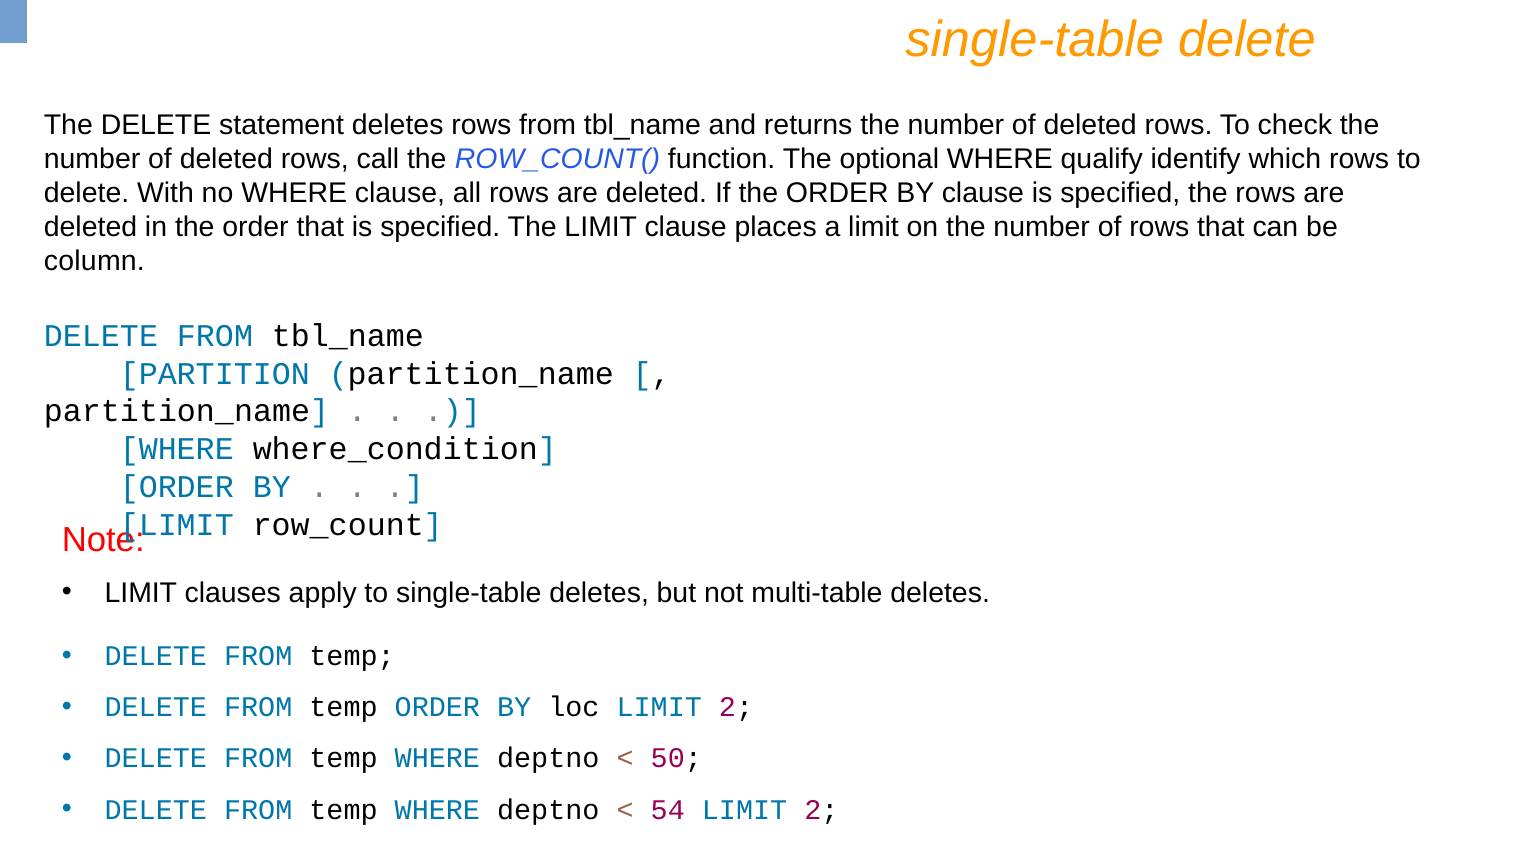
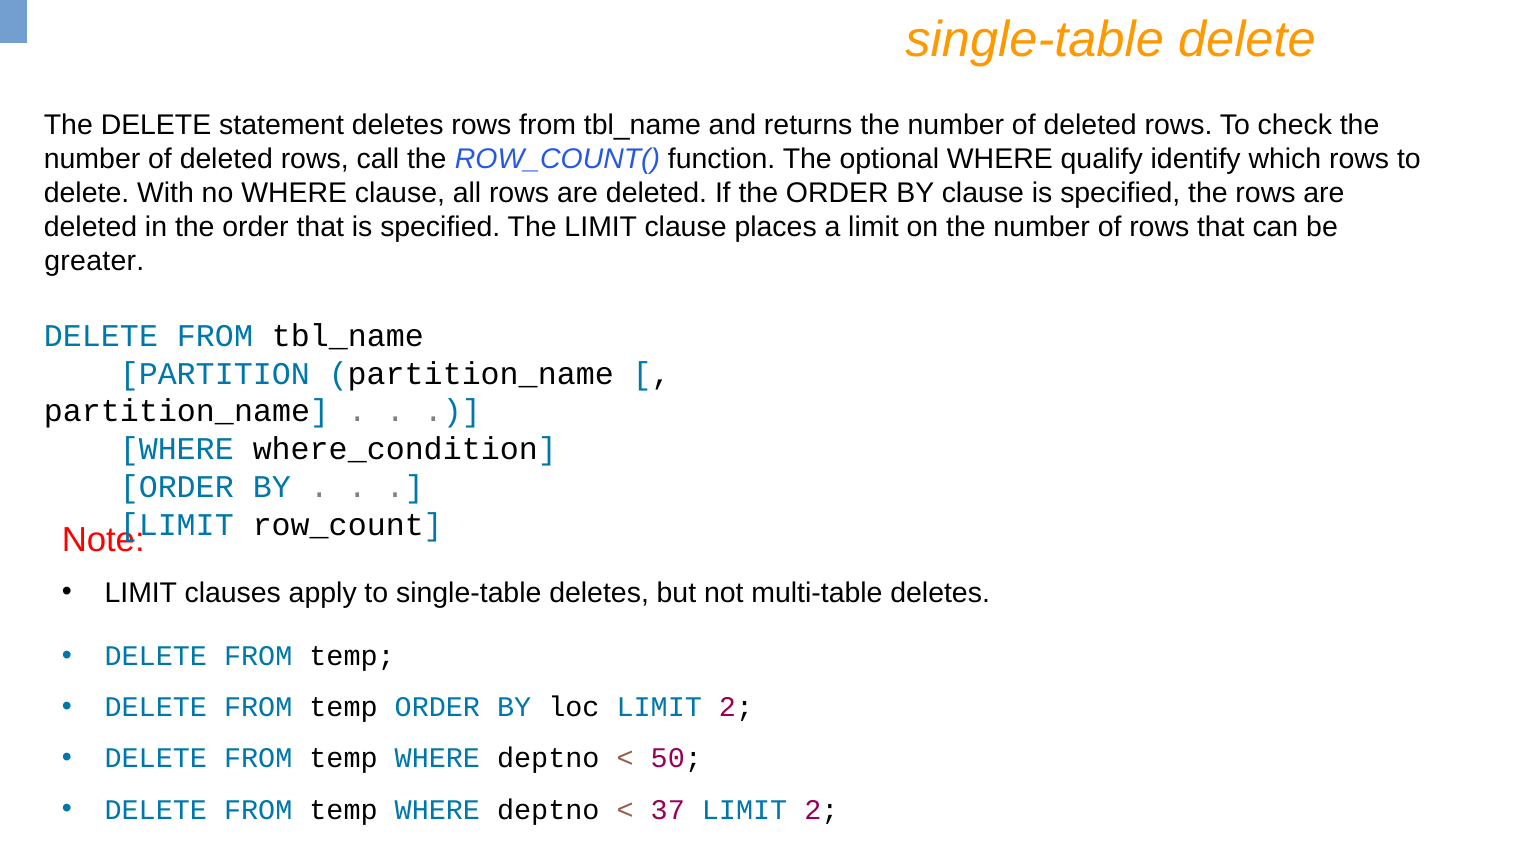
column: column -> greater
54: 54 -> 37
